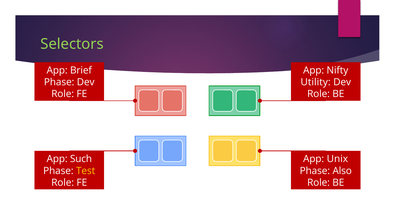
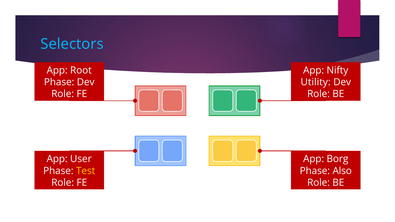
Selectors colour: light green -> light blue
Brief: Brief -> Root
Such: Such -> User
Unix: Unix -> Borg
